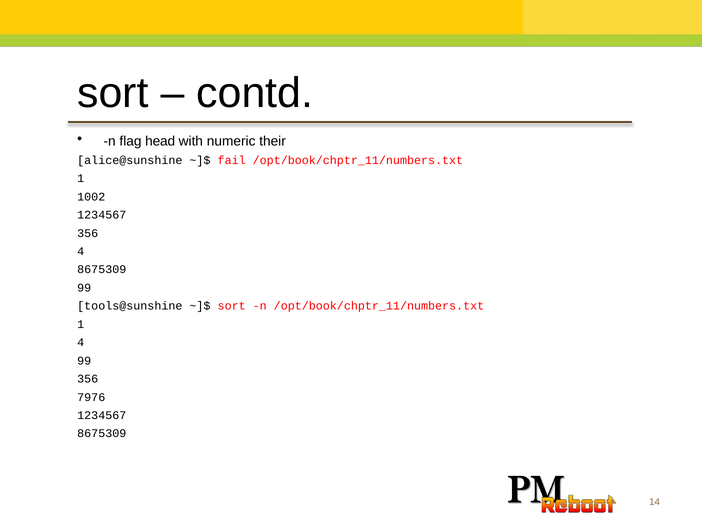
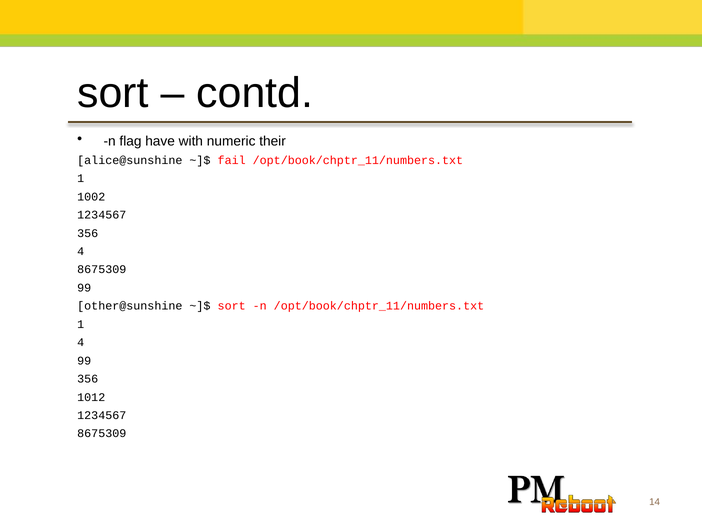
head: head -> have
tools@sunshine: tools@sunshine -> other@sunshine
7976: 7976 -> 1012
